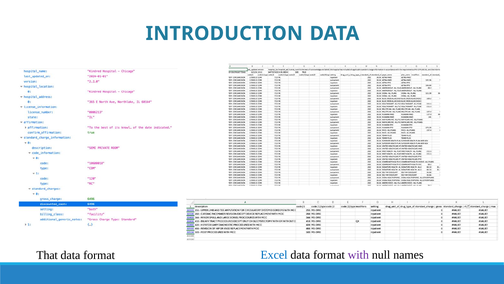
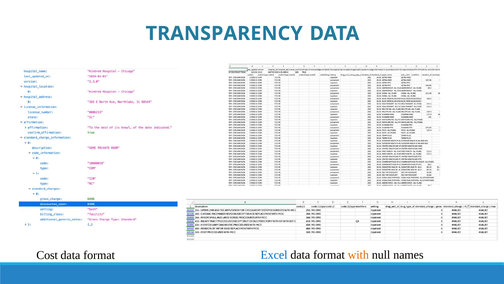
INTRODUCTION: INTRODUCTION -> TRANSPARENCY
That: That -> Cost
with colour: purple -> orange
